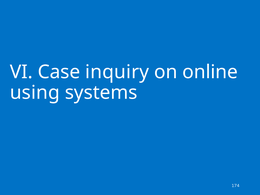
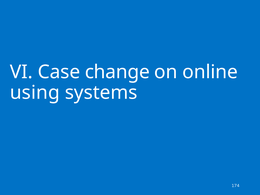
inquiry: inquiry -> change
